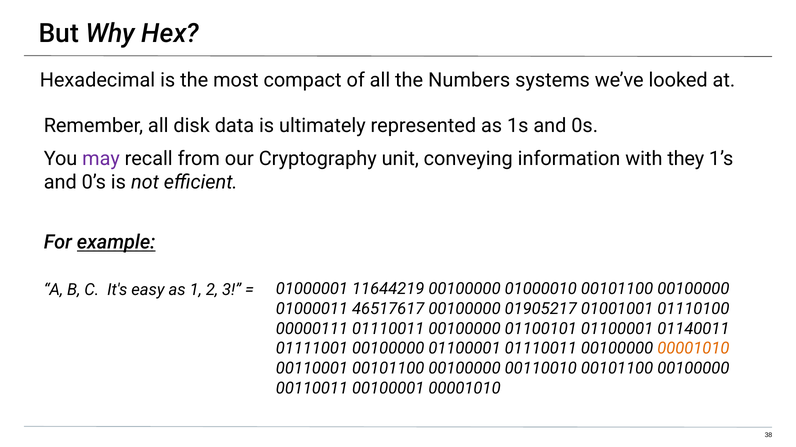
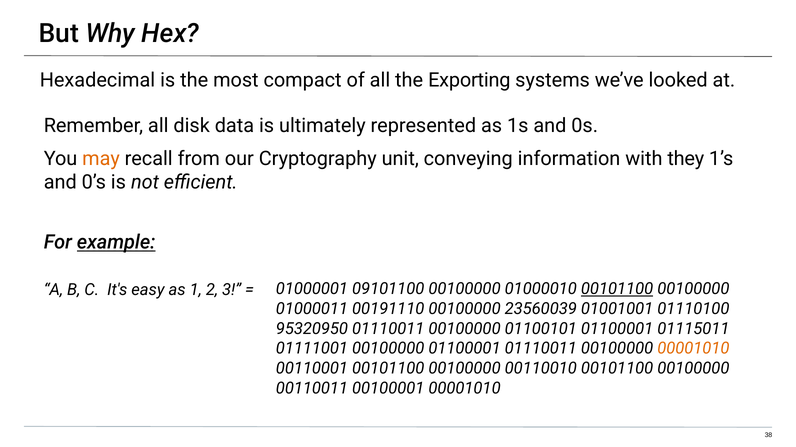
Numbers: Numbers -> Exporting
may colour: purple -> orange
11644219: 11644219 -> 09101100
00101100 at (617, 289) underline: none -> present
46517617: 46517617 -> 00191110
01905217: 01905217 -> 23560039
00000111: 00000111 -> 95320950
01140011: 01140011 -> 01115011
